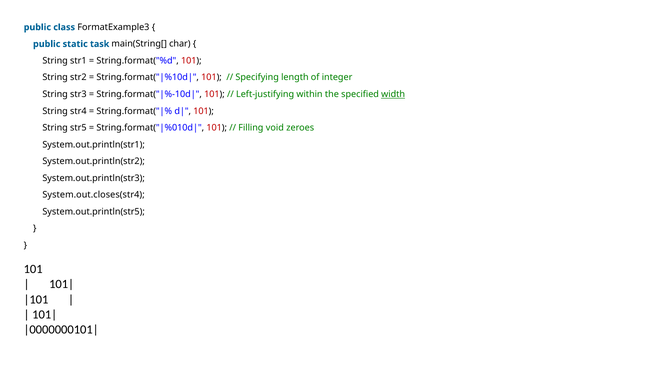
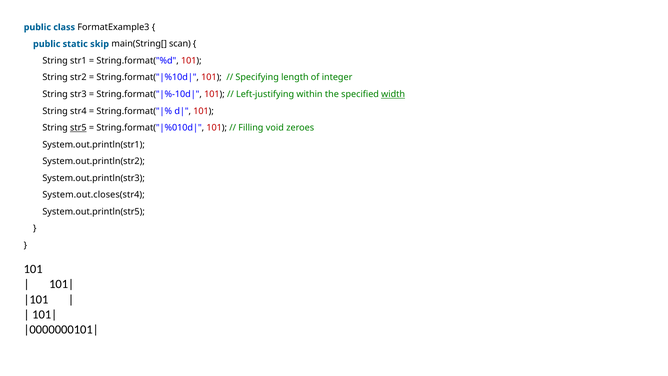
task: task -> skip
char: char -> scan
str5 underline: none -> present
